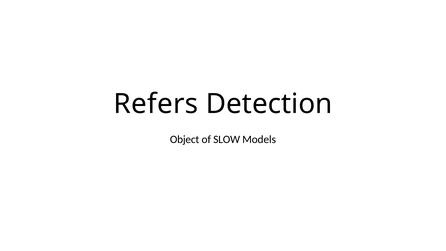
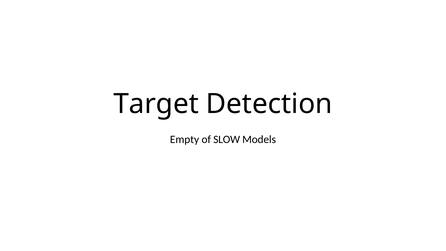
Refers: Refers -> Target
Object: Object -> Empty
